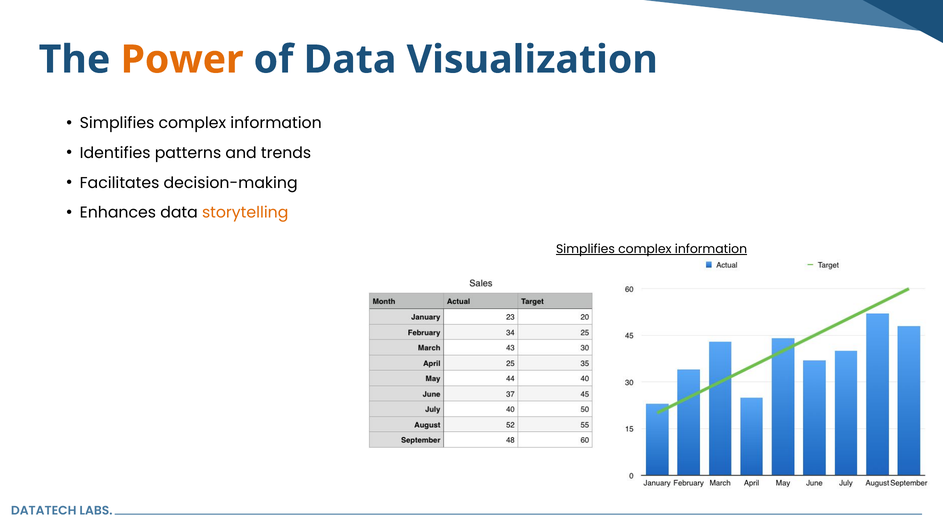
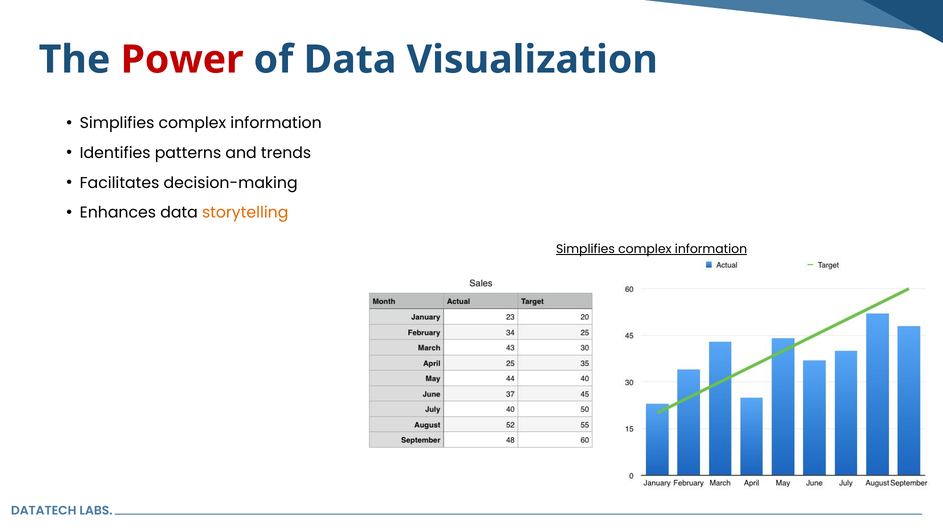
Power colour: orange -> red
